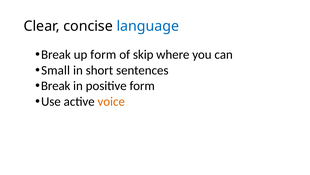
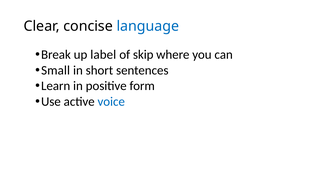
up form: form -> label
Break at (56, 86): Break -> Learn
voice colour: orange -> blue
